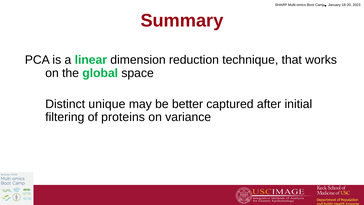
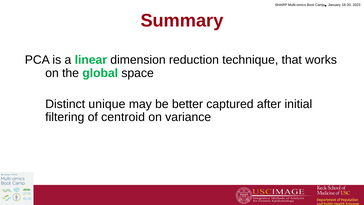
proteins: proteins -> centroid
